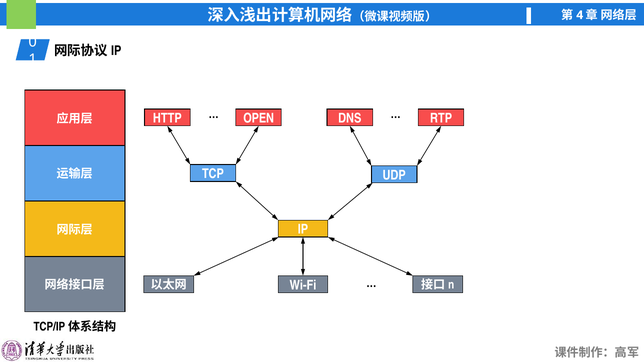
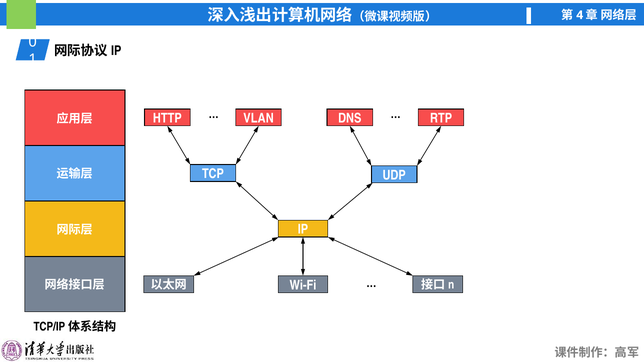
OPEN: OPEN -> VLAN
